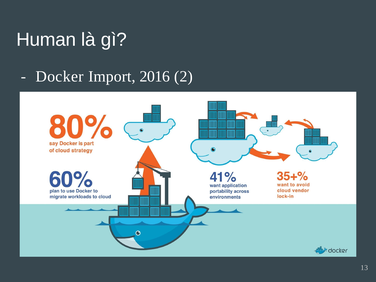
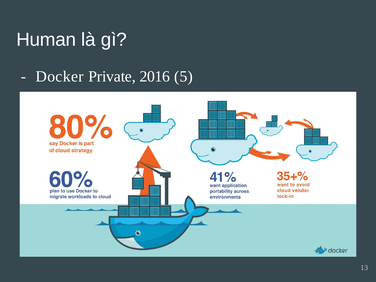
Import: Import -> Private
2: 2 -> 5
